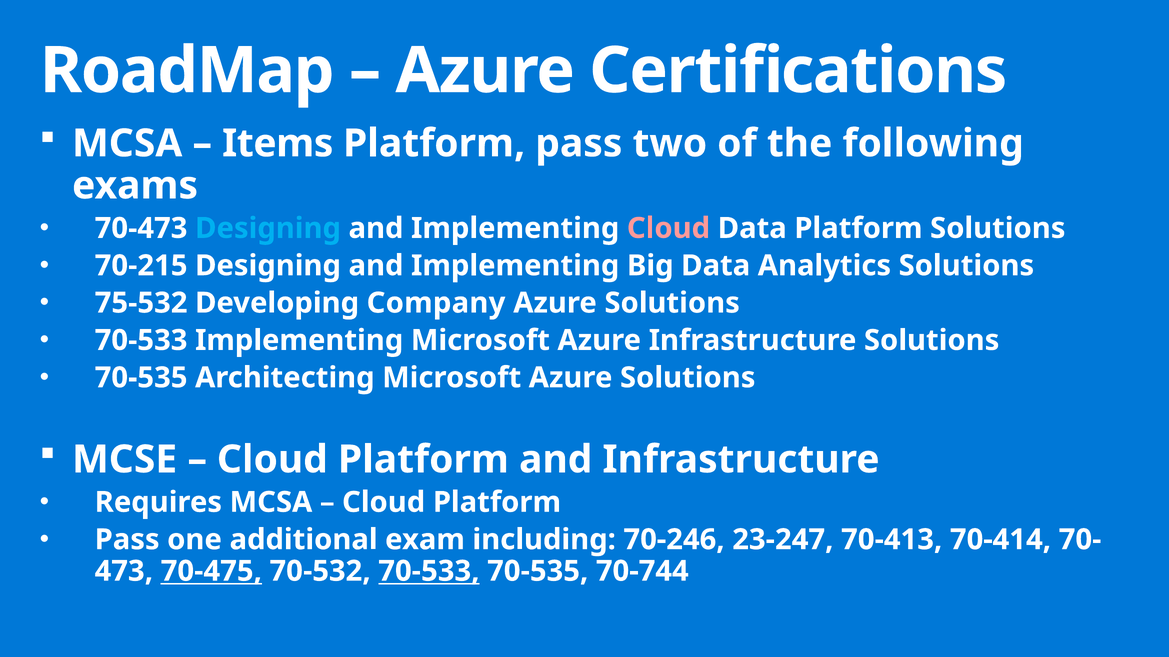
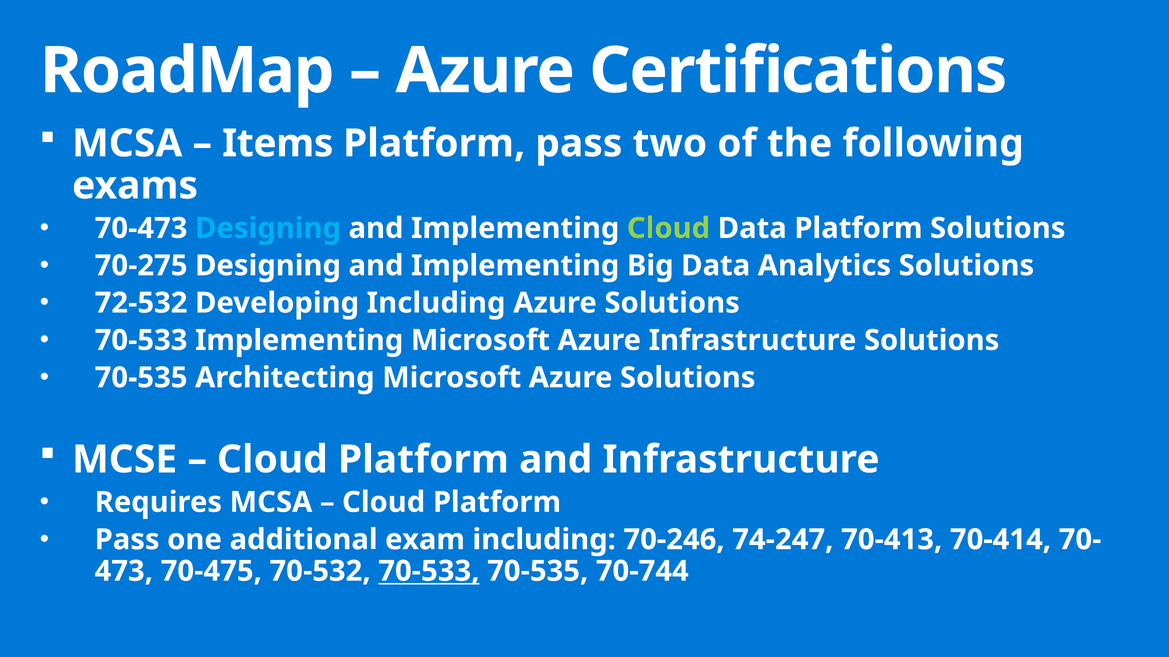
Cloud at (669, 228) colour: pink -> light green
70-215: 70-215 -> 70-275
75-532: 75-532 -> 72-532
Developing Company: Company -> Including
23-247: 23-247 -> 74-247
70-475 underline: present -> none
